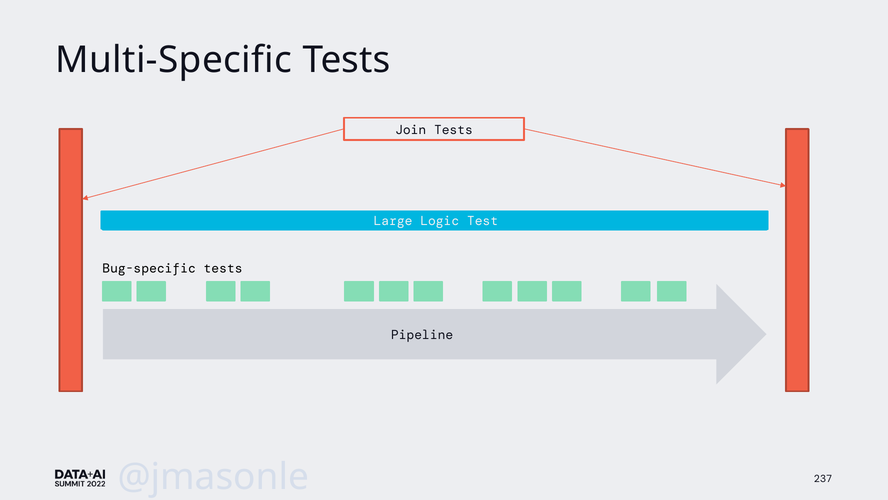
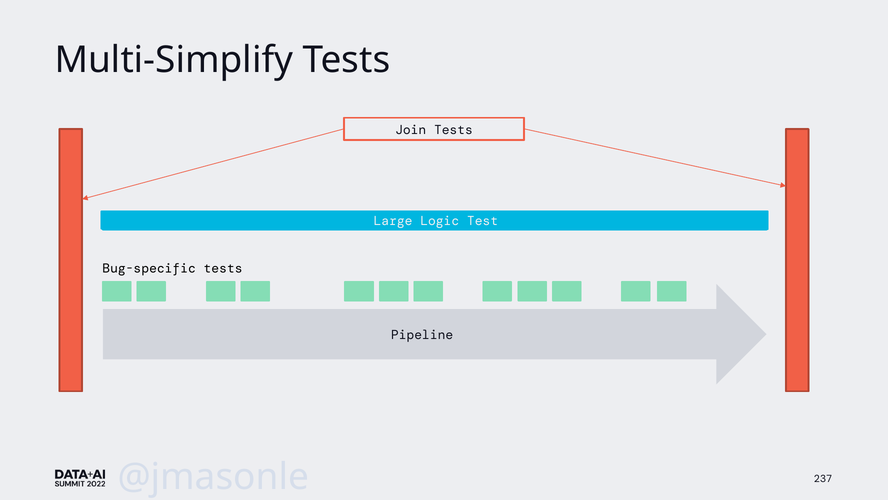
Multi-Specific: Multi-Specific -> Multi-Simplify
